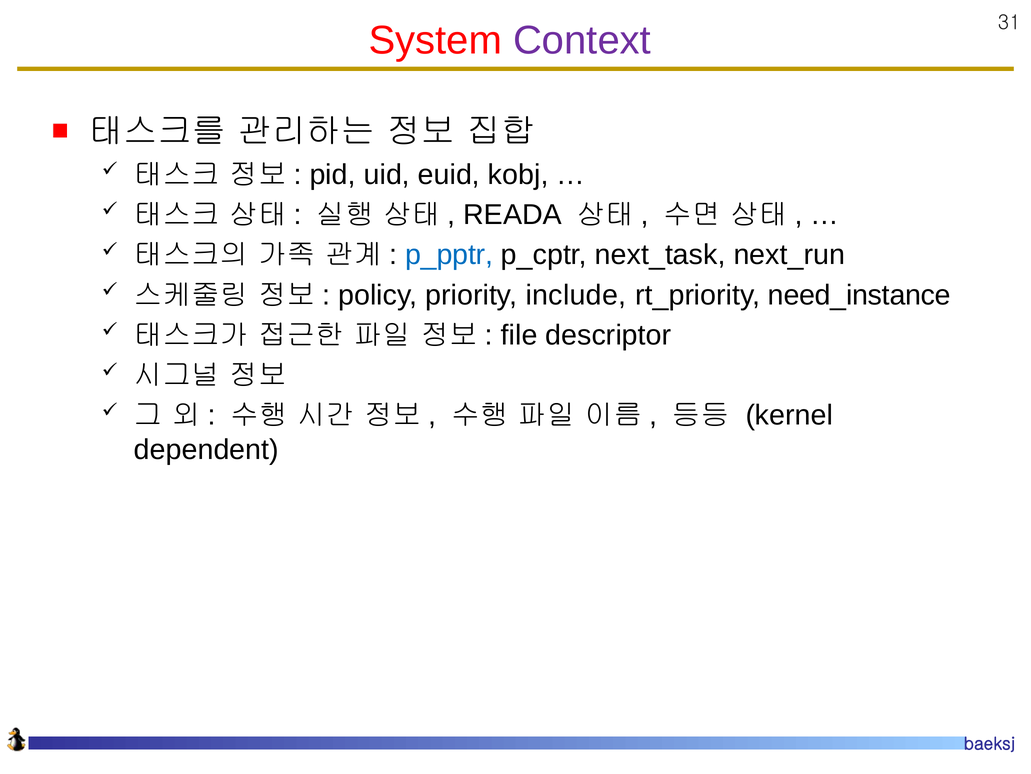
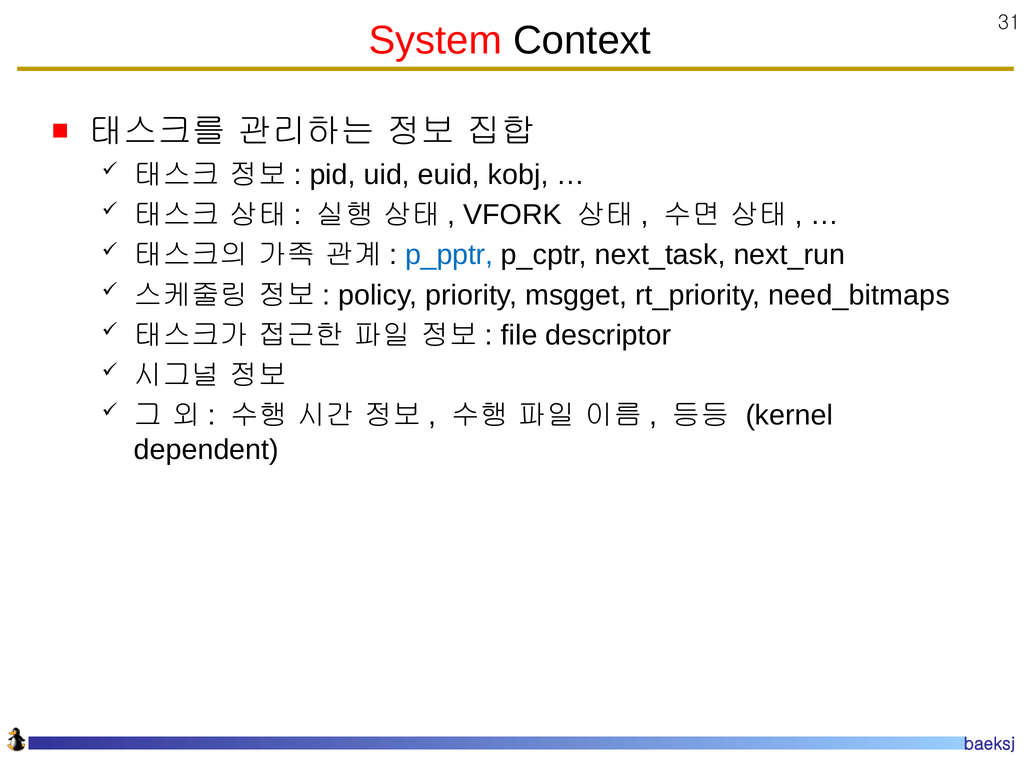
Context colour: purple -> black
READA: READA -> VFORK
include: include -> msgget
need_instance: need_instance -> need_bitmaps
